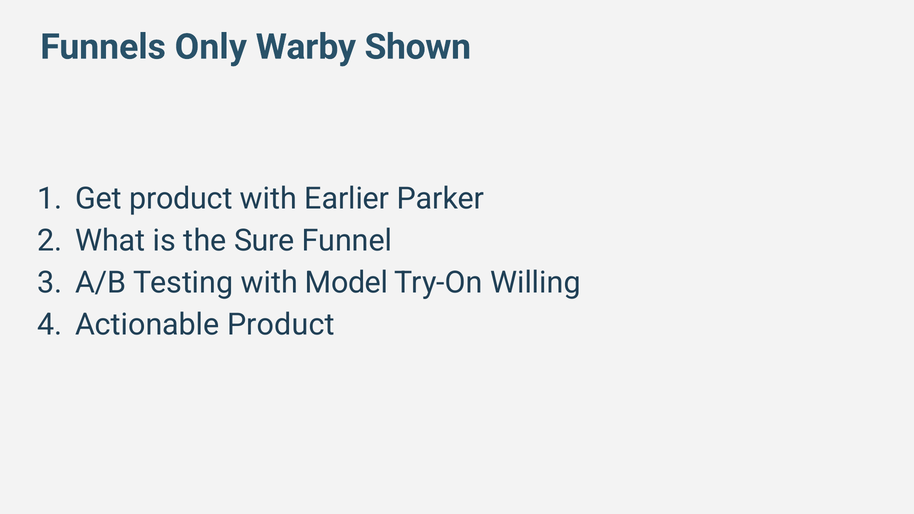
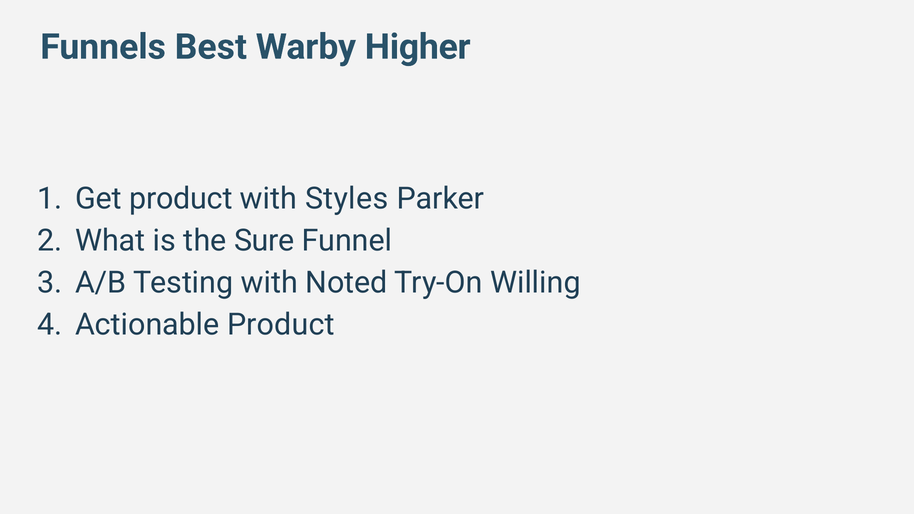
Only: Only -> Best
Shown: Shown -> Higher
Earlier: Earlier -> Styles
Model: Model -> Noted
